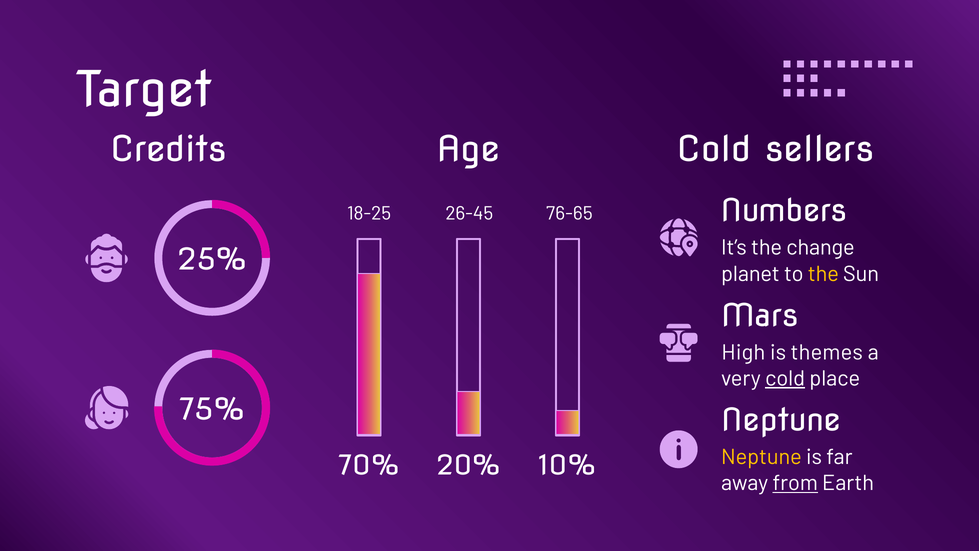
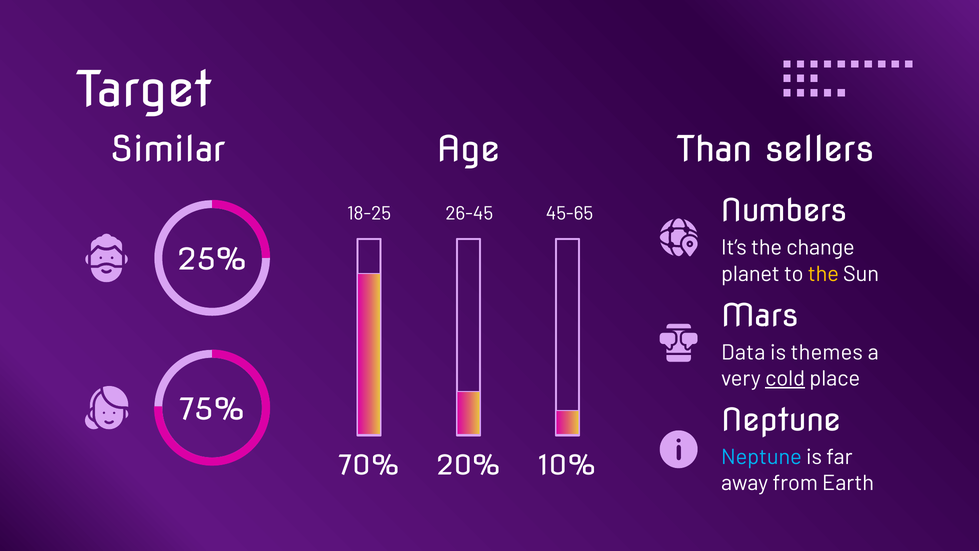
Credits: Credits -> Similar
Age Cold: Cold -> Than
76-65: 76-65 -> 45-65
High: High -> Data
Neptune at (761, 457) colour: yellow -> light blue
from underline: present -> none
